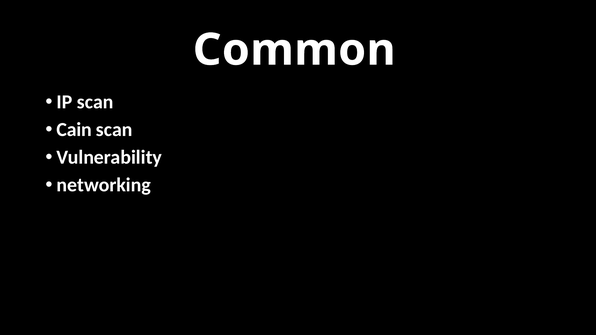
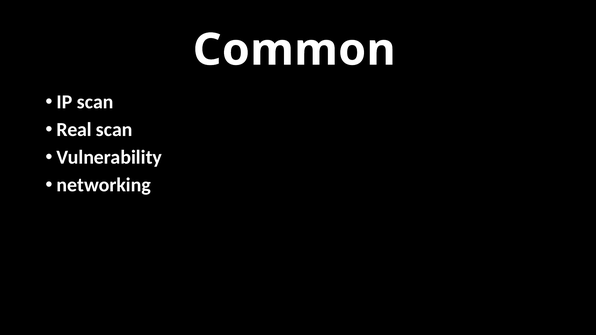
Cain: Cain -> Real
